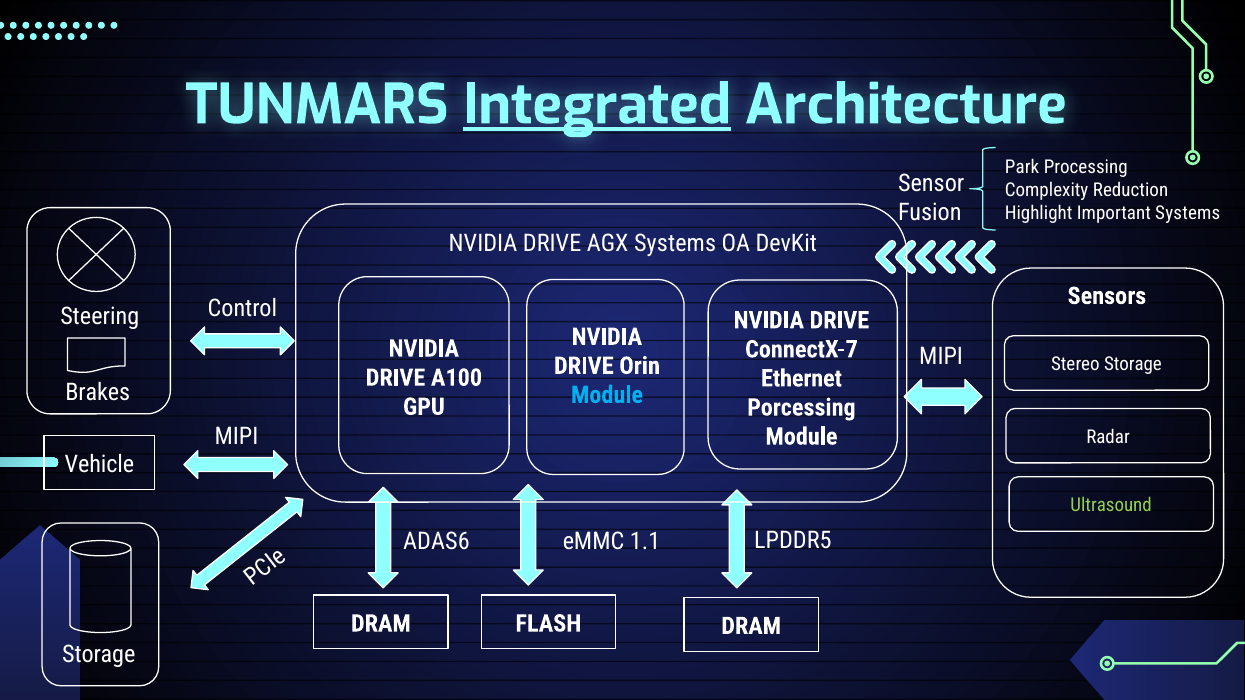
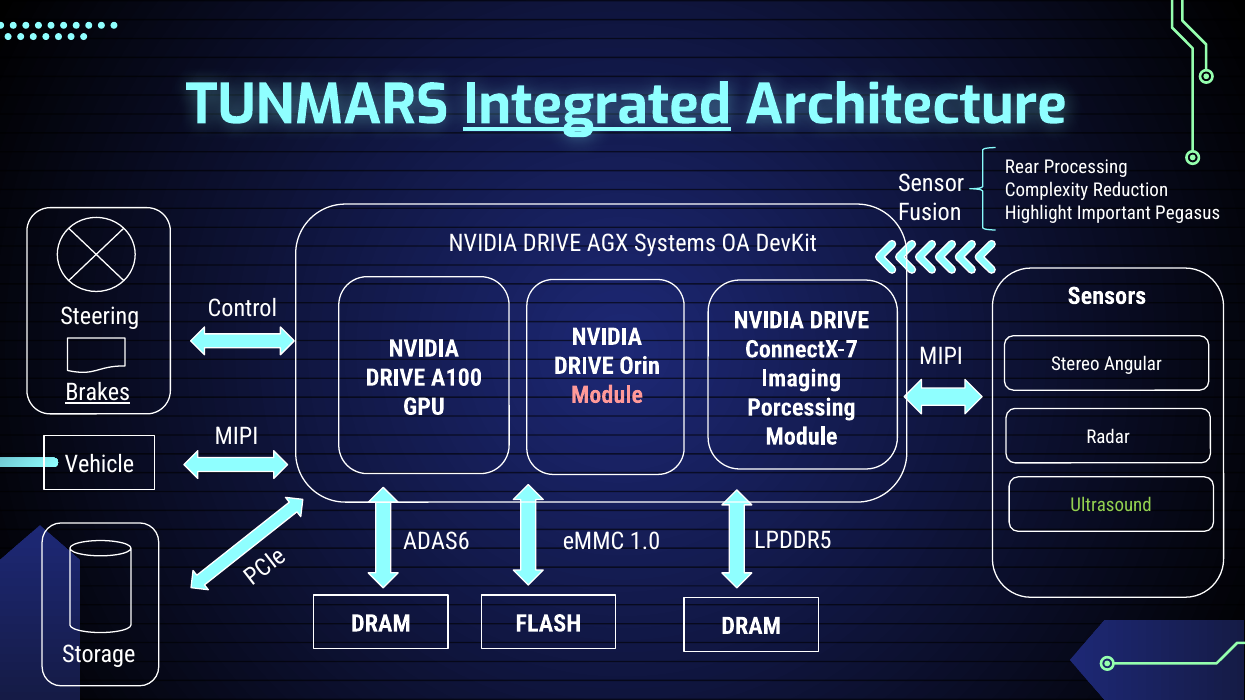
Park: Park -> Rear
Important Systems: Systems -> Pegasus
Stereo Storage: Storage -> Angular
Ethernet: Ethernet -> Imaging
Brakes underline: none -> present
Module at (607, 395) colour: light blue -> pink
1.1: 1.1 -> 1.0
